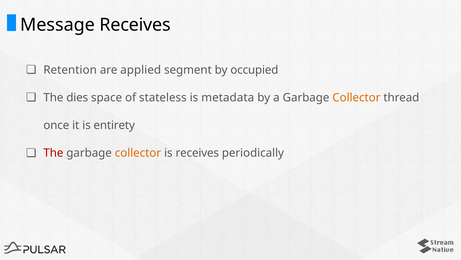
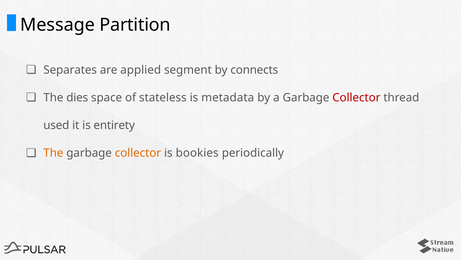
Message Receives: Receives -> Partition
Retention: Retention -> Separates
occupied: occupied -> connects
Collector at (356, 97) colour: orange -> red
once: once -> used
The at (53, 153) colour: red -> orange
is receives: receives -> bookies
